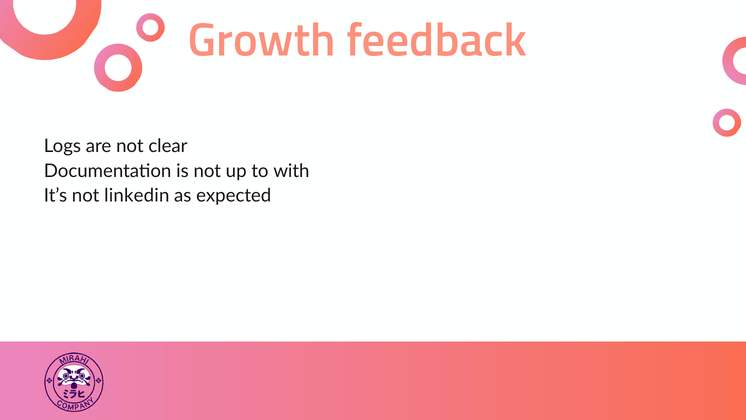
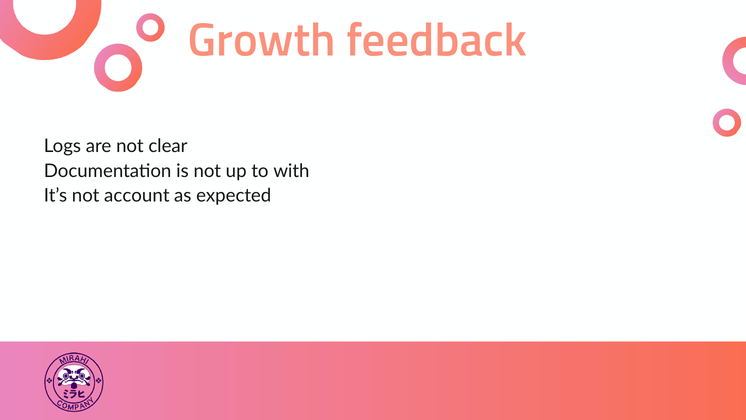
linkedin: linkedin -> account
